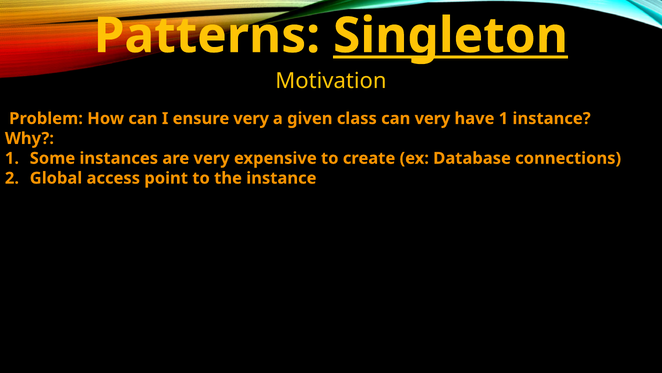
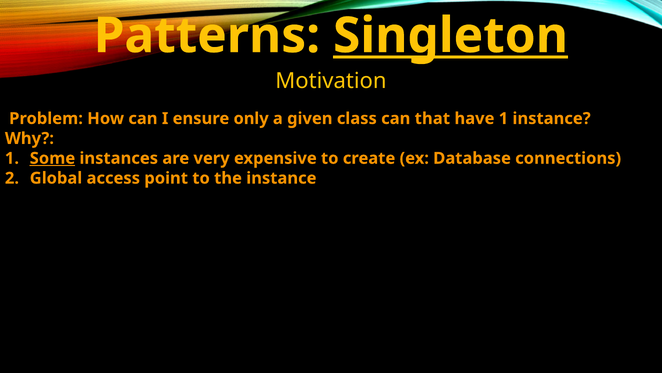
ensure very: very -> only
can very: very -> that
Some underline: none -> present
